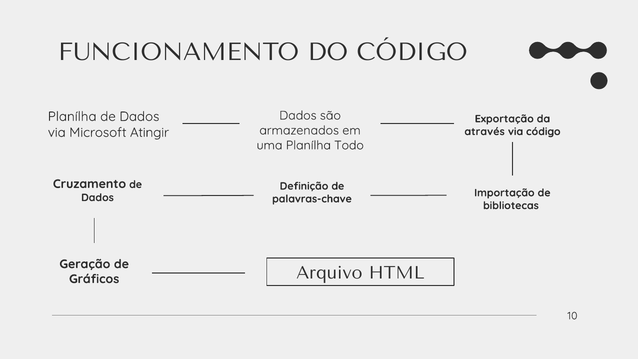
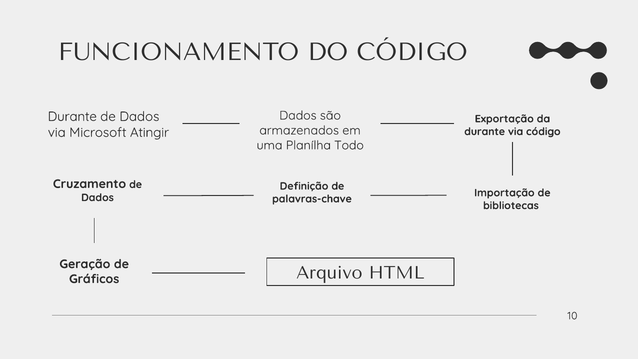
Planílha at (72, 116): Planílha -> Durante
através at (485, 132): através -> durante
